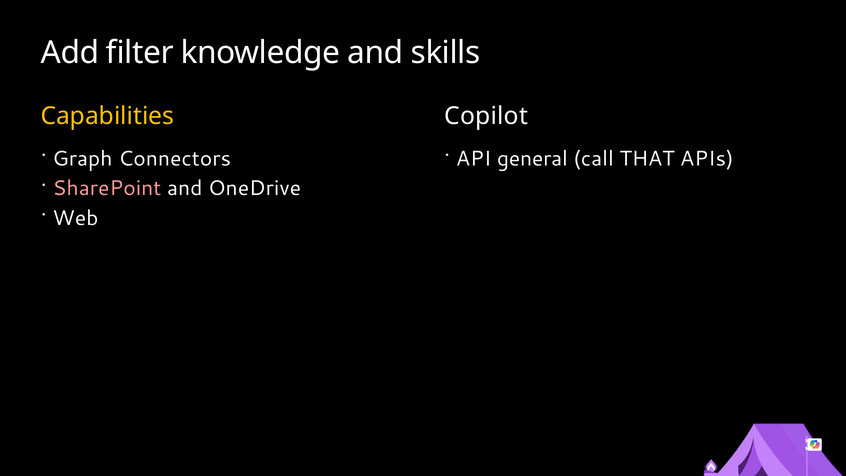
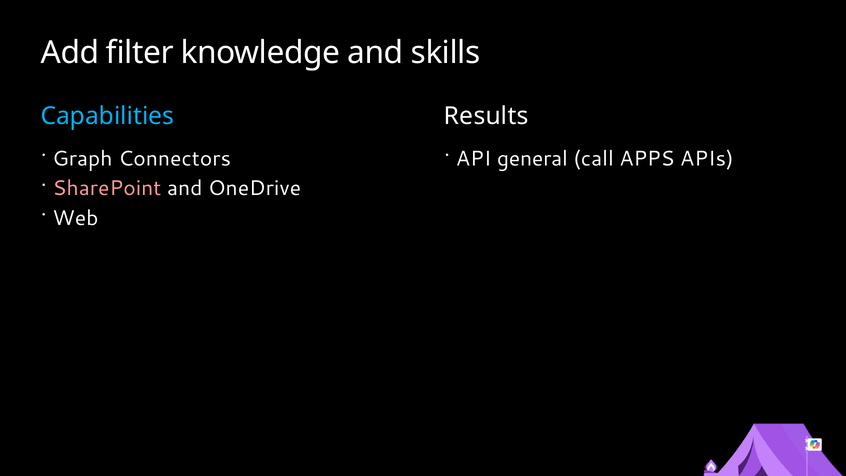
Capabilities colour: yellow -> light blue
Copilot: Copilot -> Results
THAT: THAT -> APPS
